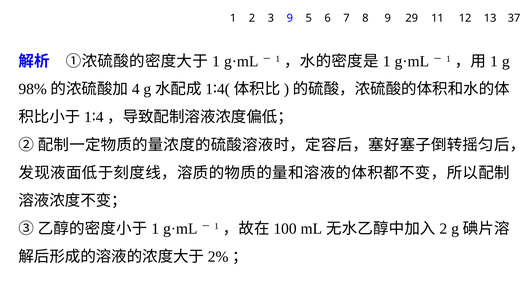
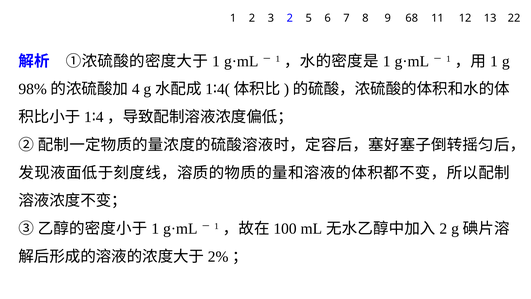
3 9: 9 -> 2
29: 29 -> 68
37: 37 -> 22
